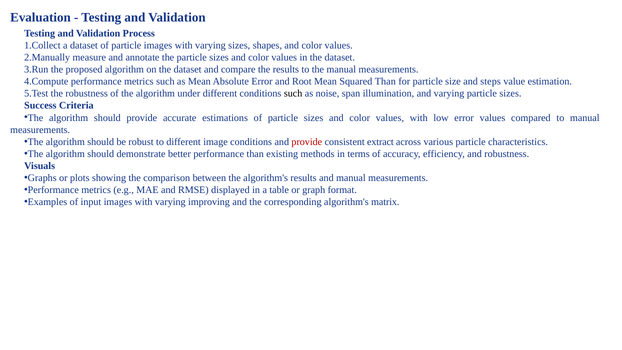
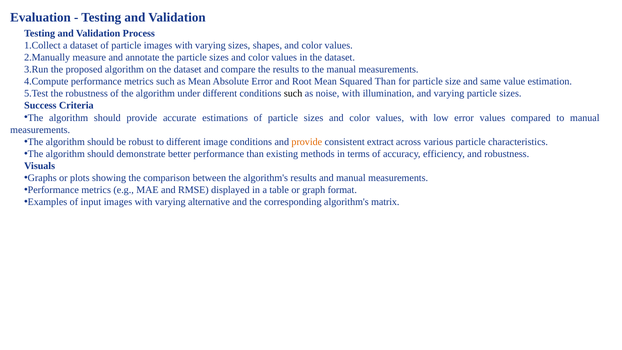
steps: steps -> same
noise span: span -> with
provide at (307, 142) colour: red -> orange
improving: improving -> alternative
